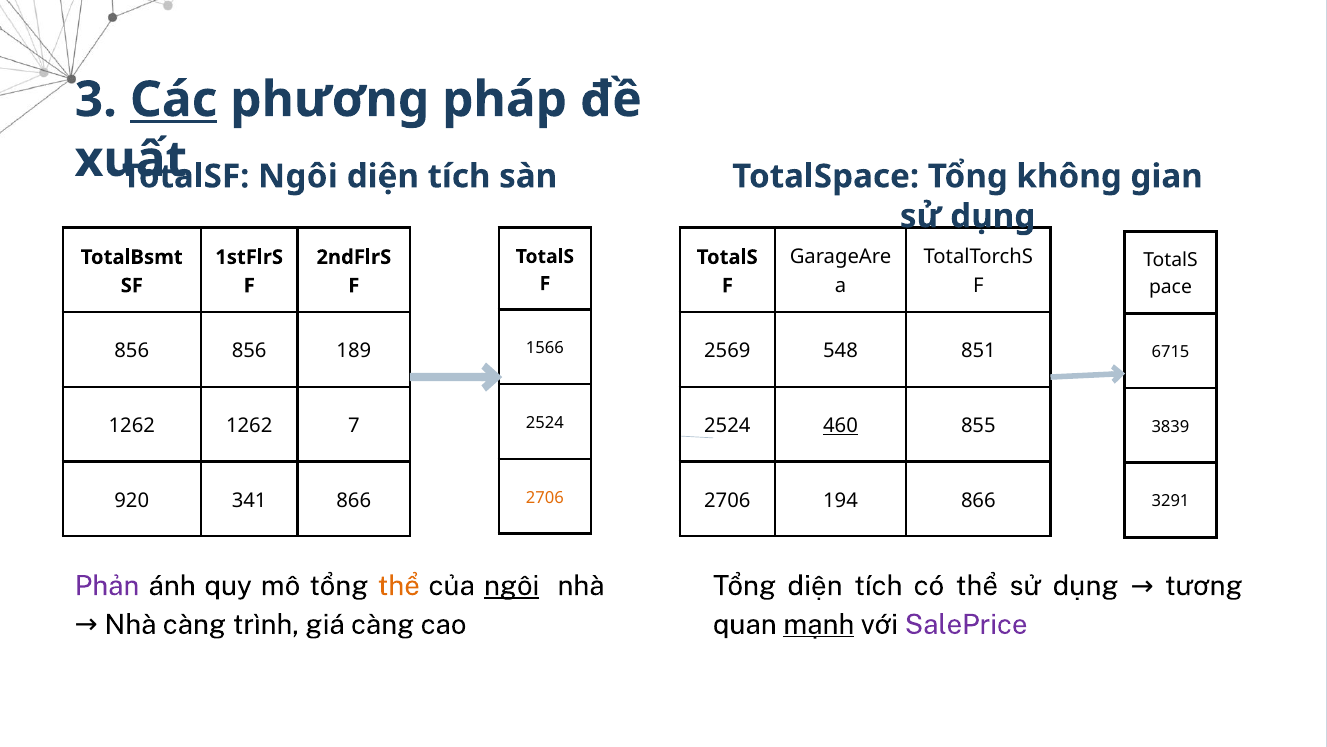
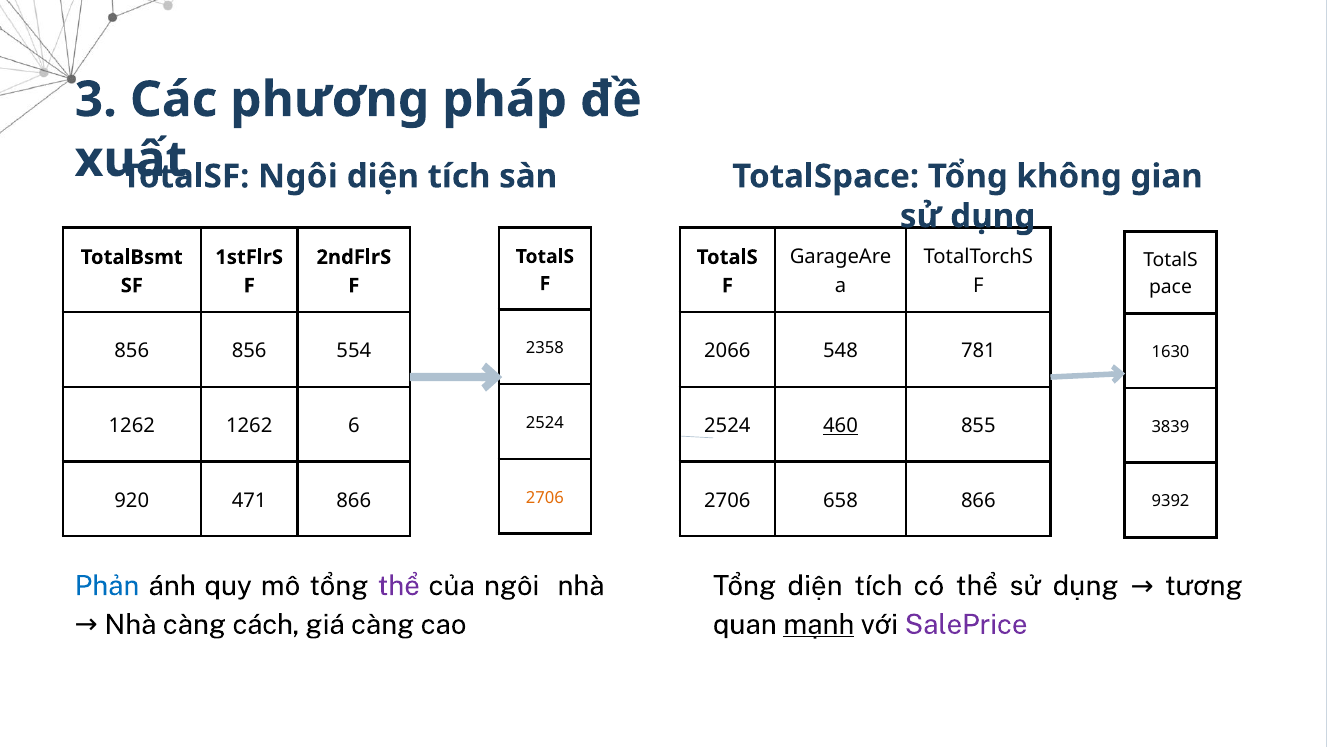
Các underline: present -> none
1566: 1566 -> 2358
189: 189 -> 554
2569: 2569 -> 2066
851: 851 -> 781
6715: 6715 -> 1630
7: 7 -> 6
341: 341 -> 471
194: 194 -> 658
3291: 3291 -> 9392
Phản colour: purple -> blue
thể at (399, 585) colour: orange -> purple
ngôi at (512, 585) underline: present -> none
trình: trình -> cách
